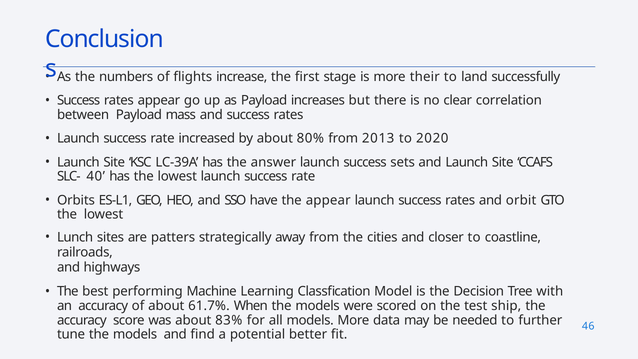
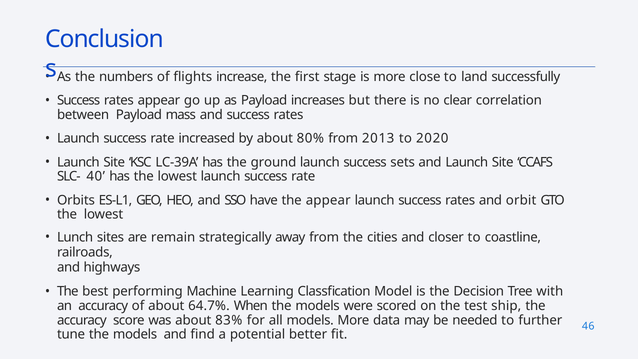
their: their -> close
answer: answer -> ground
patters: patters -> remain
61.7%: 61.7% -> 64.7%
